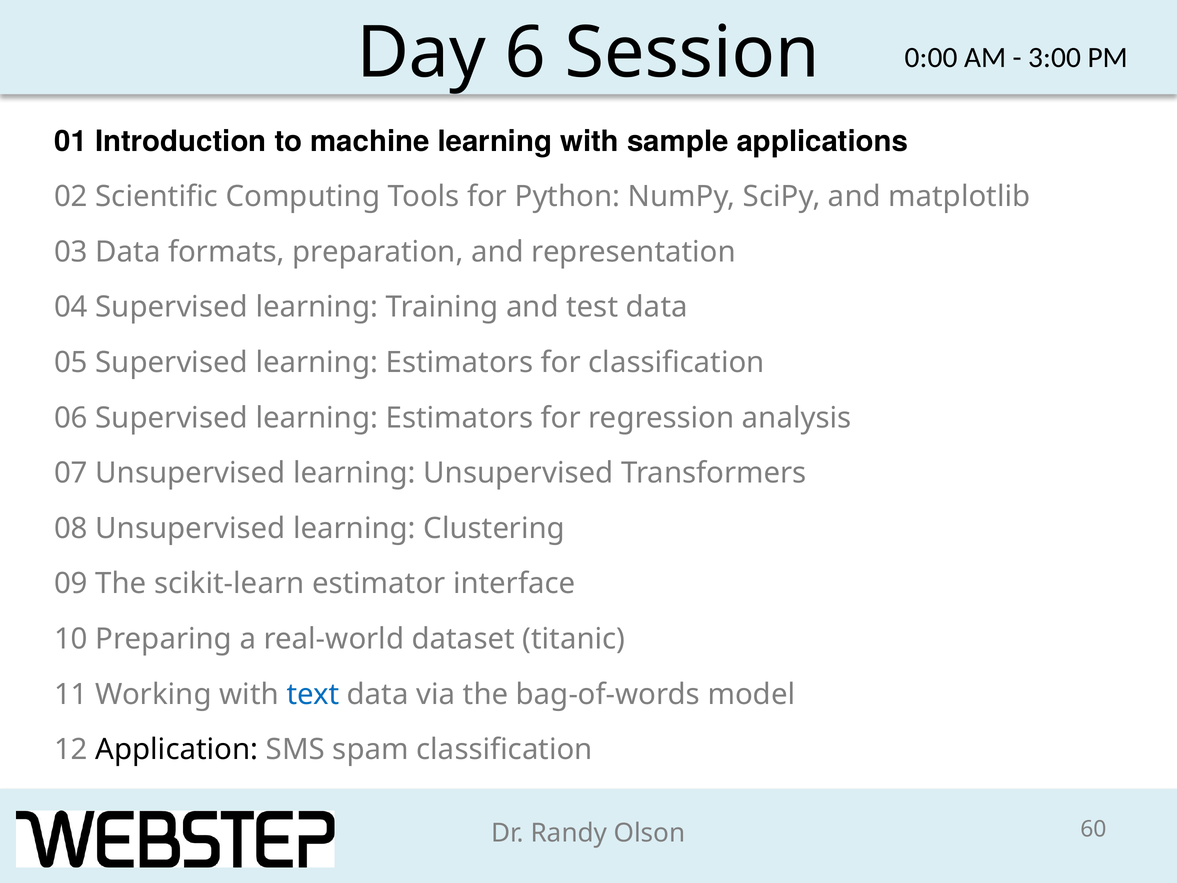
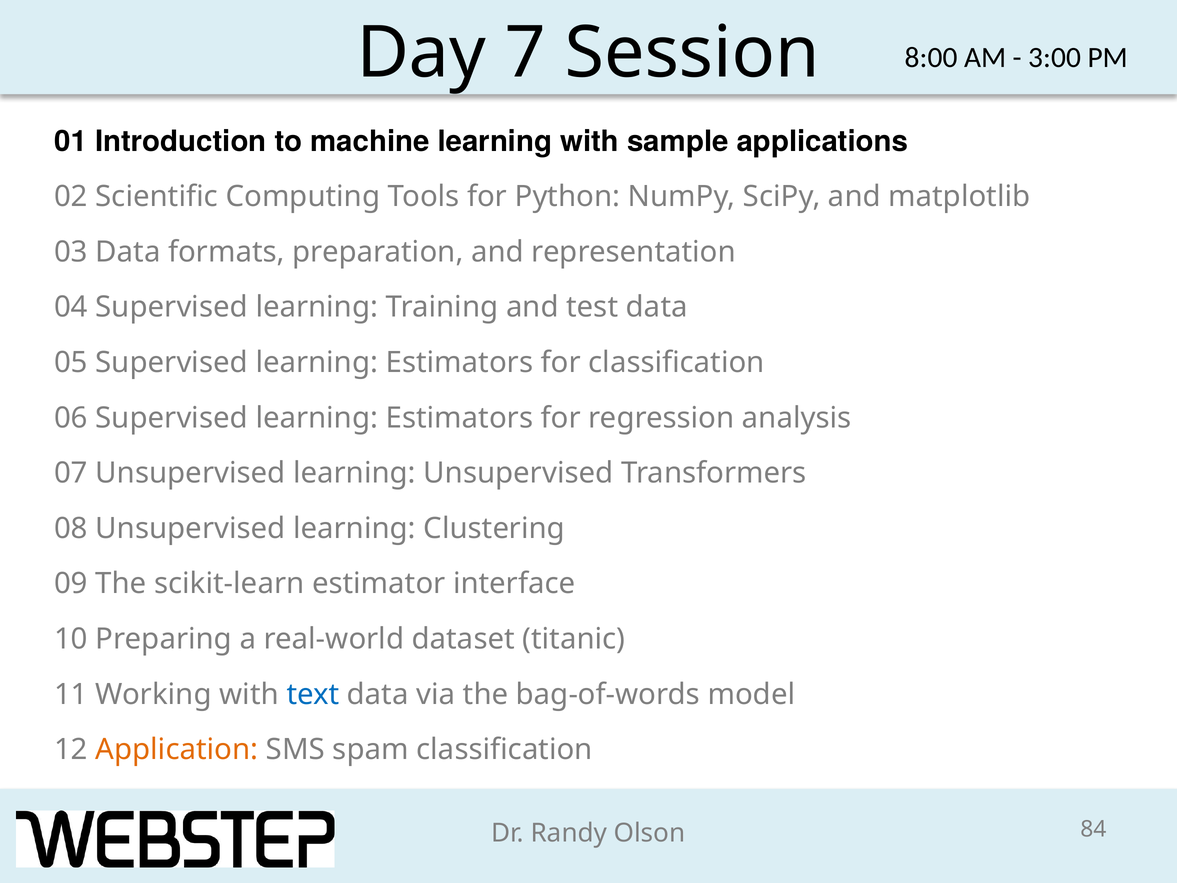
6: 6 -> 7
0:00: 0:00 -> 8:00
Application colour: black -> orange
60: 60 -> 84
